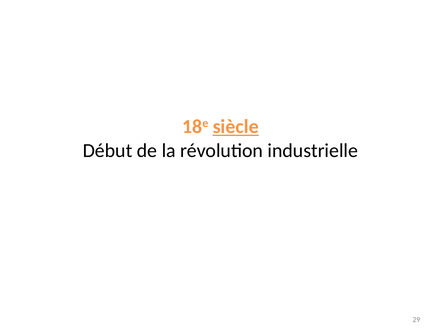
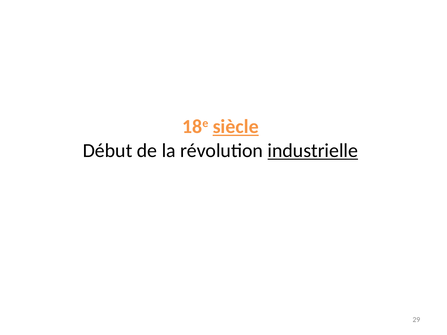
industrielle underline: none -> present
